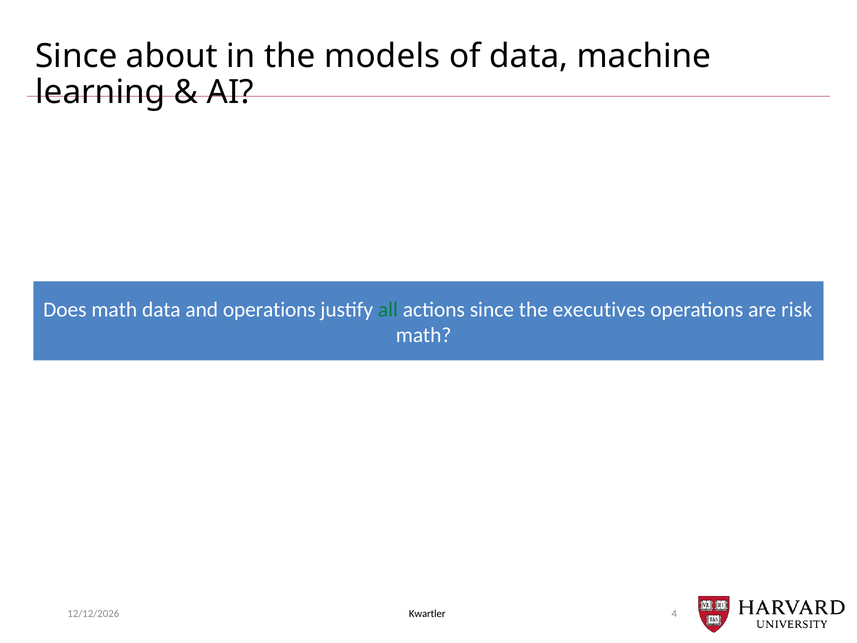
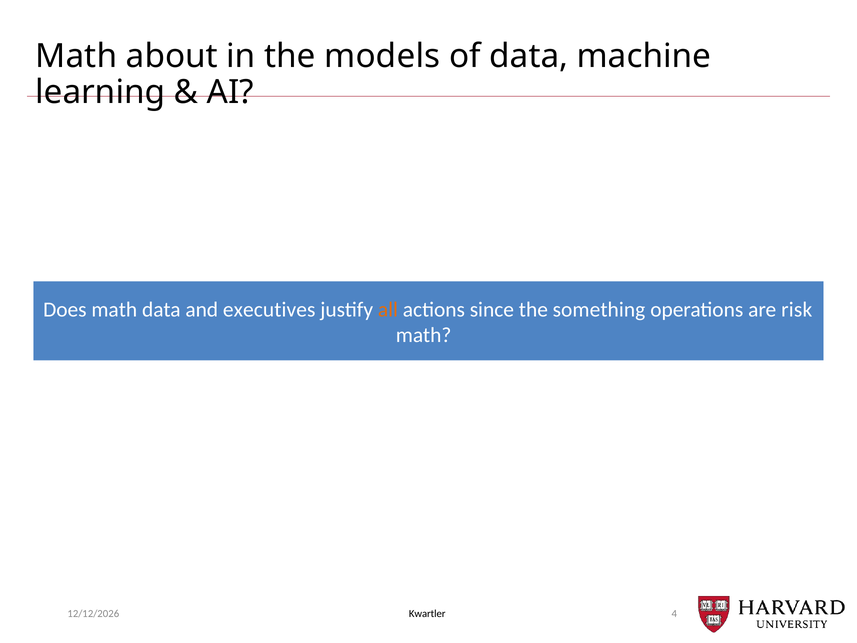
Since at (76, 56): Since -> Math
and operations: operations -> executives
all colour: green -> orange
executives: executives -> something
